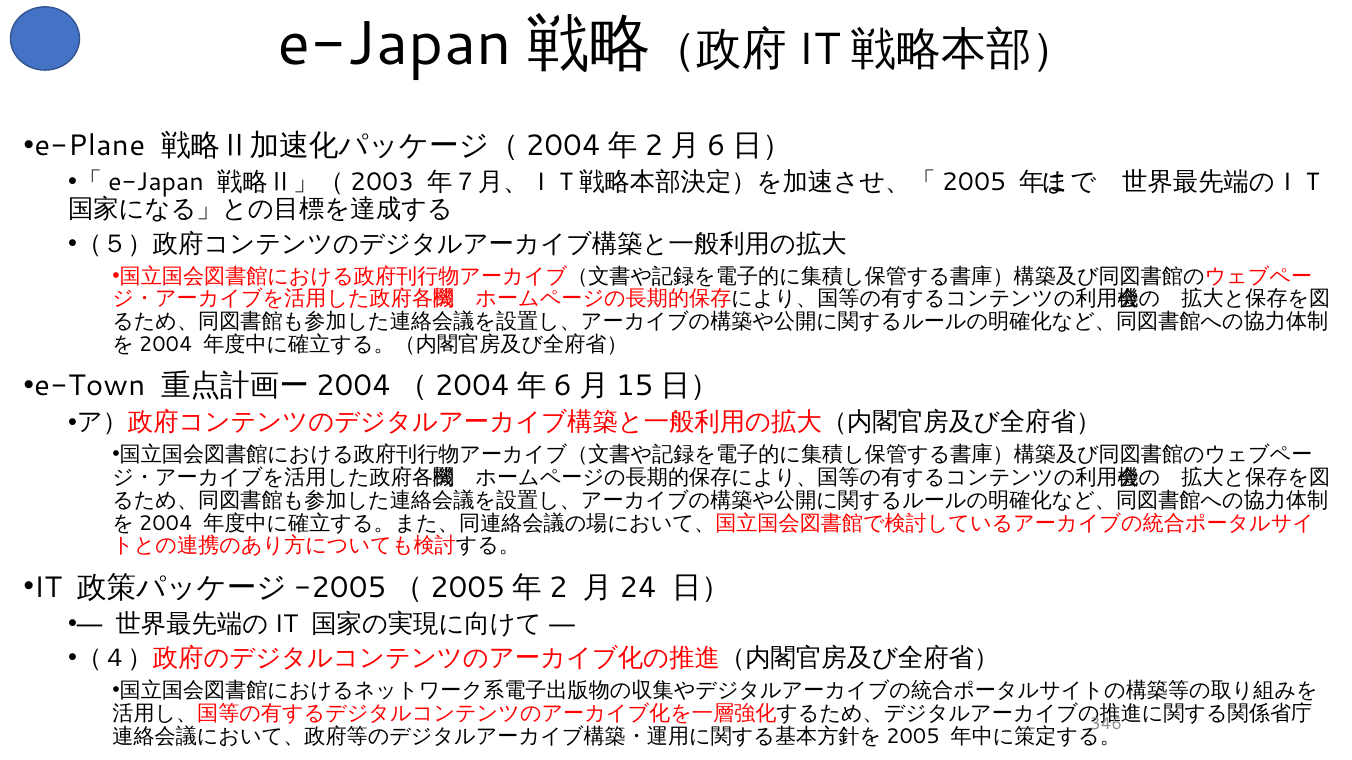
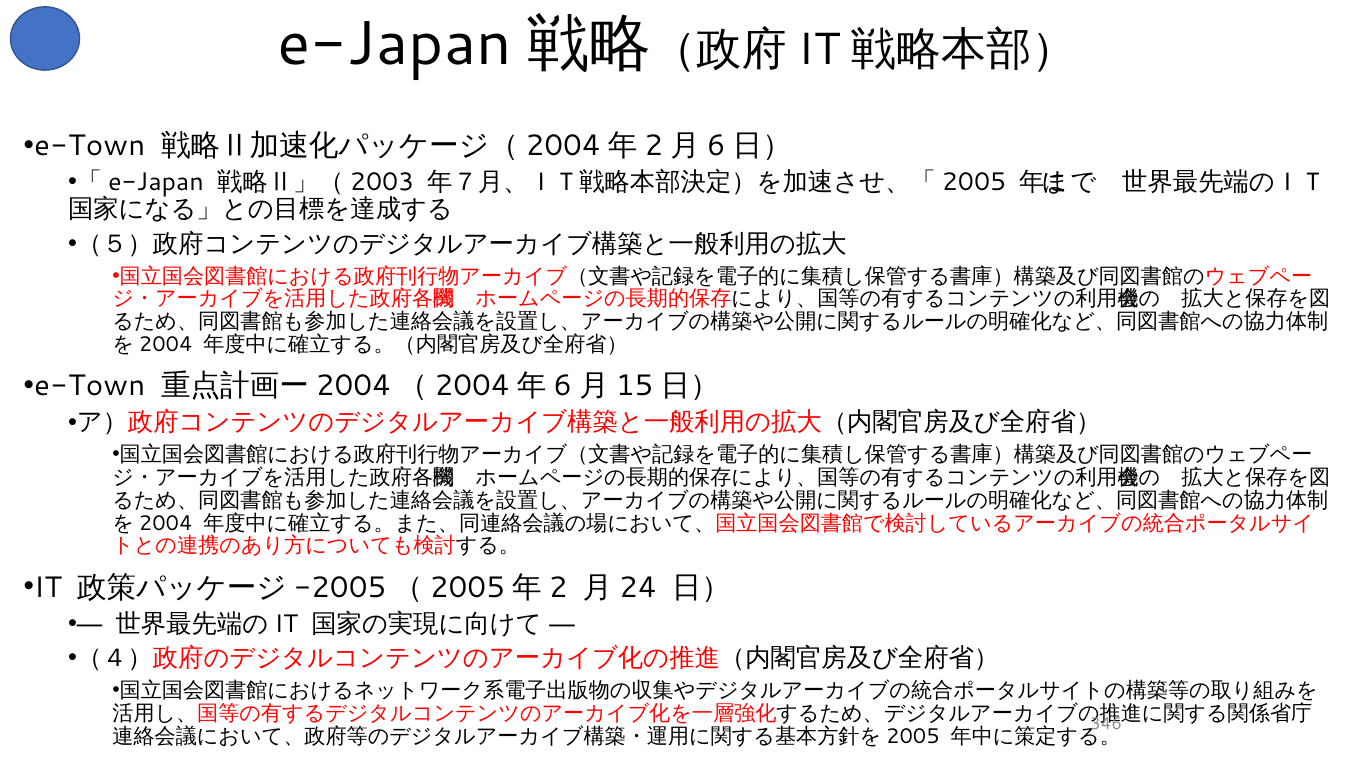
e-Plane at (90, 146): e-Plane -> e-Town
